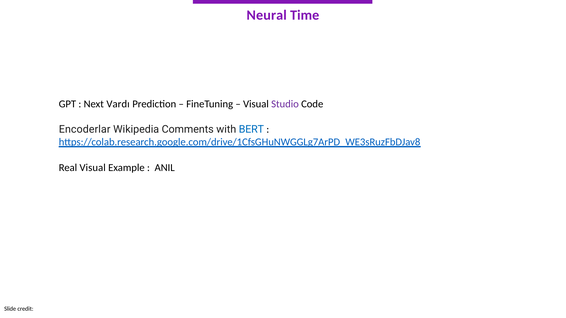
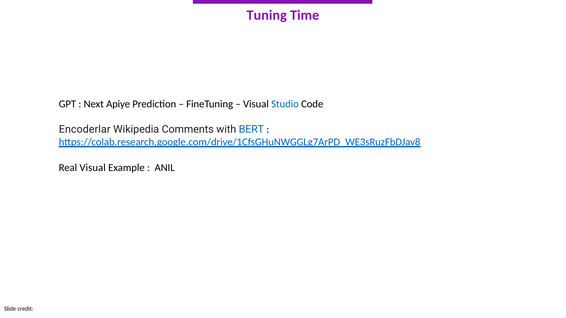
Neural: Neural -> Tuning
Vardı: Vardı -> Apiye
Studio colour: purple -> blue
